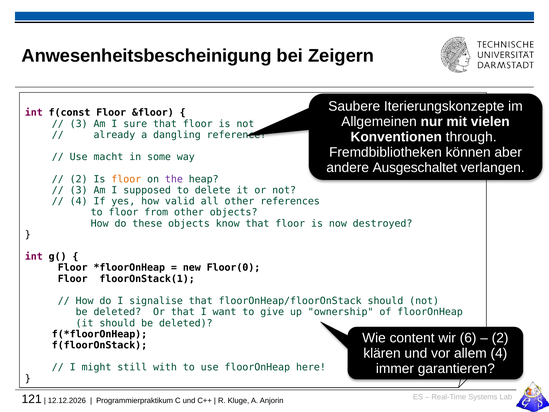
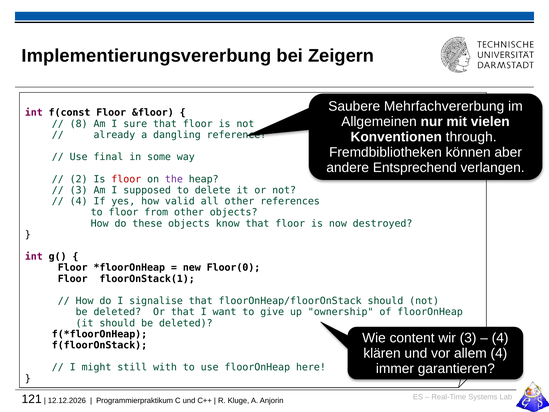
Anwesenheitsbescheinigung: Anwesenheitsbescheinigung -> Implementierungsvererbung
Iterierungskonzepte: Iterierungskonzepte -> Mehrfachvererbung
3 at (79, 124): 3 -> 8
macht: macht -> final
Ausgeschaltet: Ausgeschaltet -> Entsprechend
floor at (126, 179) colour: orange -> red
wir 6: 6 -> 3
2 at (500, 338): 2 -> 4
